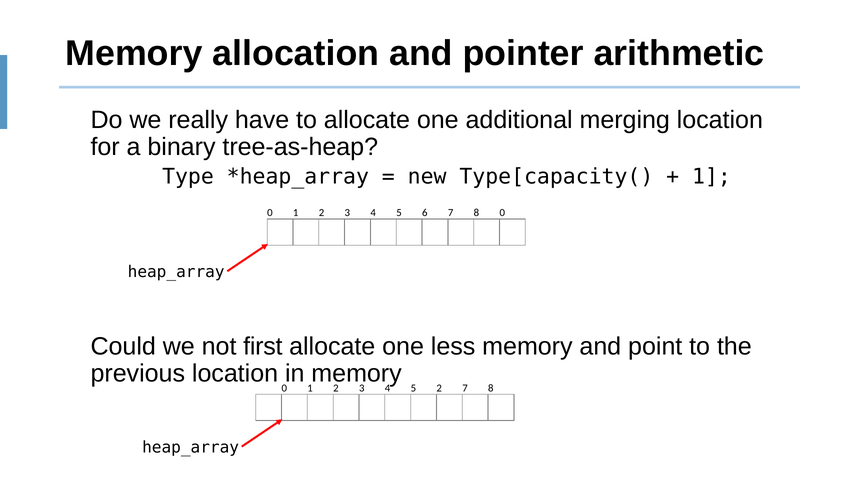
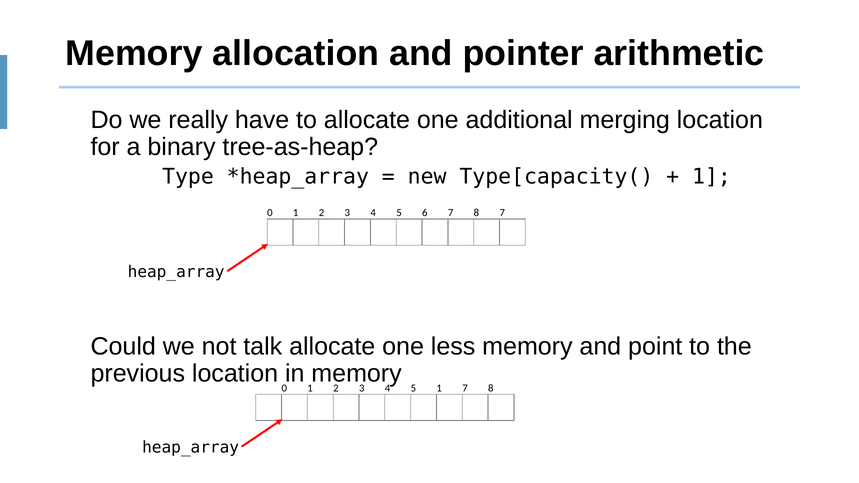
8 0: 0 -> 7
first: first -> talk
5 2: 2 -> 1
